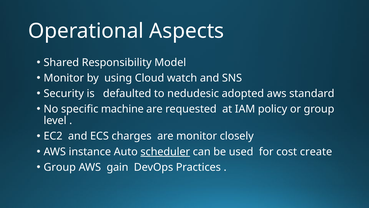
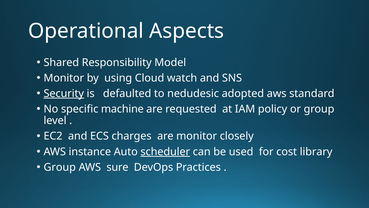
Security underline: none -> present
create: create -> library
gain: gain -> sure
